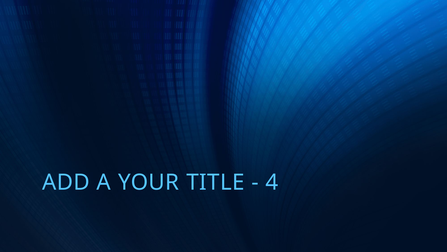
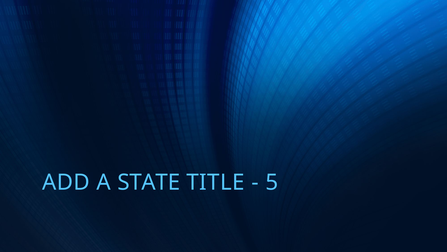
YOUR: YOUR -> STATE
4: 4 -> 5
